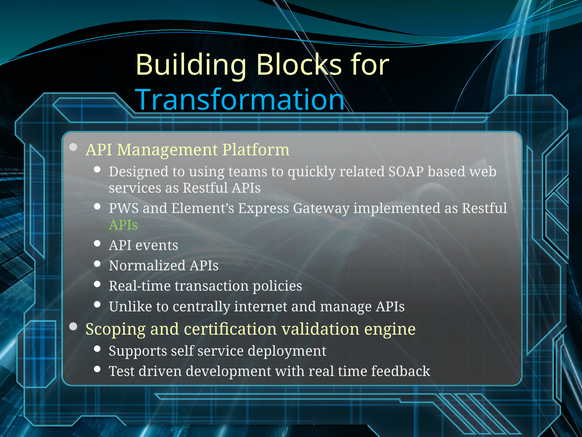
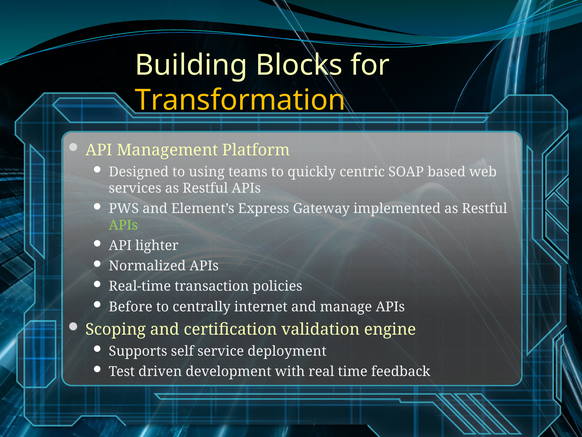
Transformation colour: light blue -> yellow
related: related -> centric
events: events -> lighter
Unlike: Unlike -> Before
